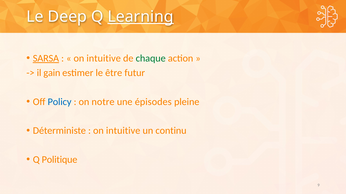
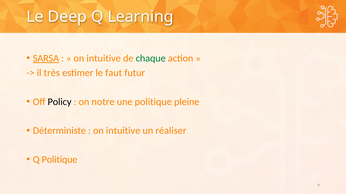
Learning underline: present -> none
gain: gain -> très
être: être -> faut
Policy colour: blue -> black
une épisodes: épisodes -> politique
continu: continu -> réaliser
